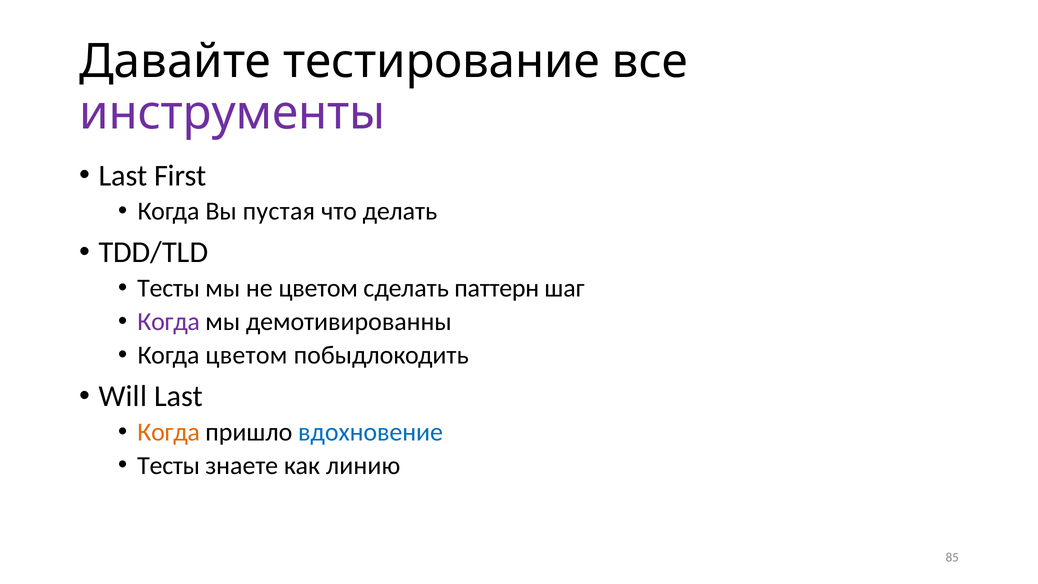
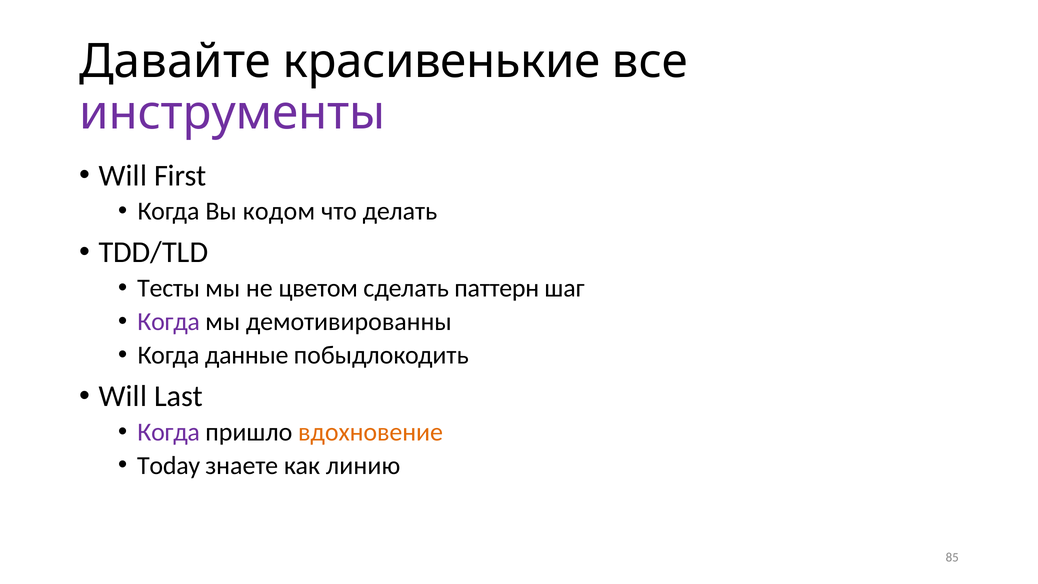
тестирование: тестирование -> красивенькие
Last at (123, 175): Last -> Will
пустая: пустая -> кодом
Когда цветом: цветом -> данные
Когда at (169, 432) colour: orange -> purple
вдохновение colour: blue -> orange
Тесты at (169, 465): Тесты -> Today
